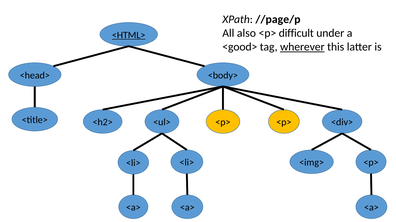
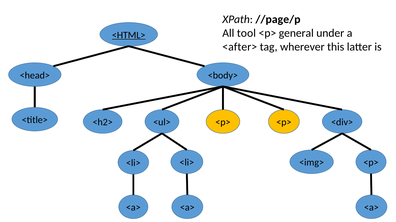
also: also -> tool
difficult: difficult -> general
<good>: <good> -> <after>
wherever underline: present -> none
